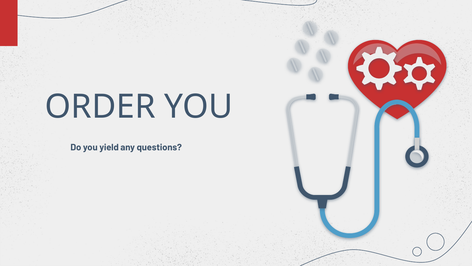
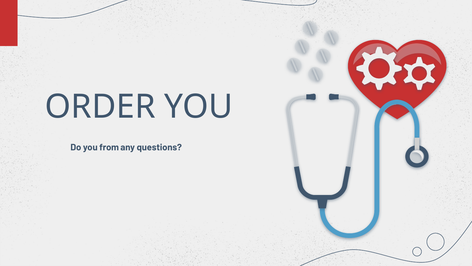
yield: yield -> from
